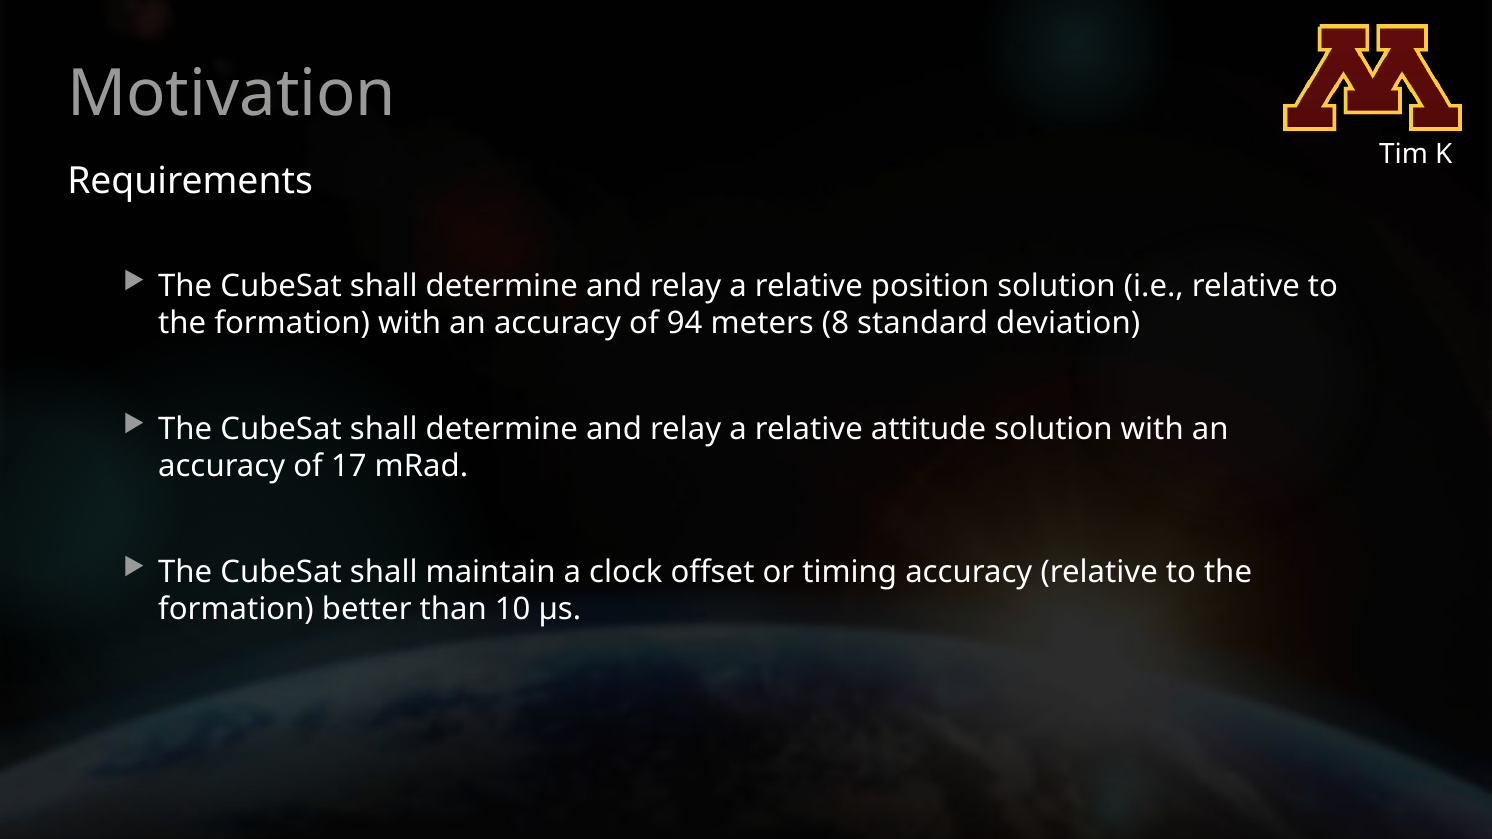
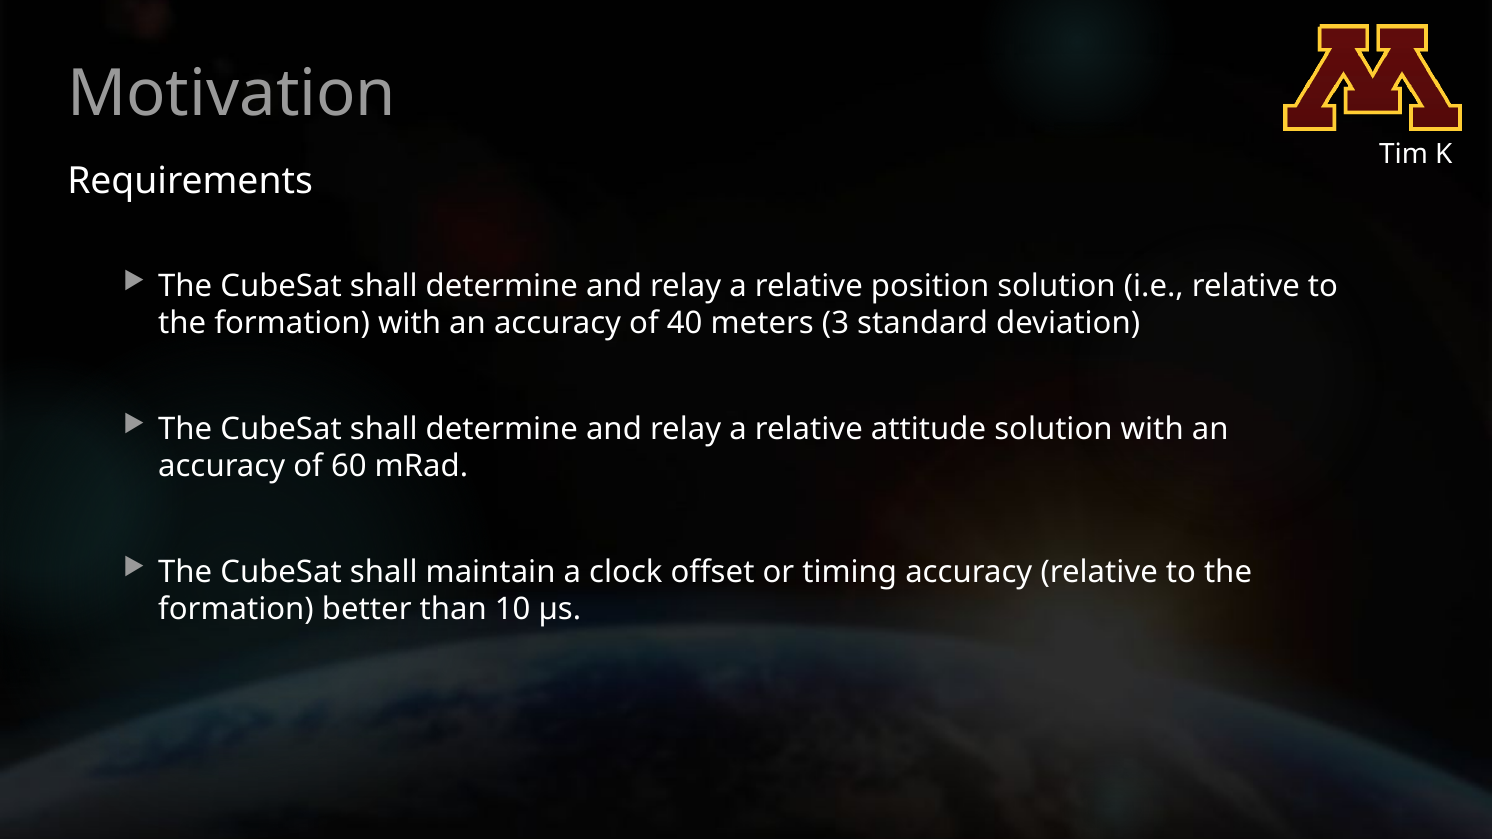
94: 94 -> 40
8: 8 -> 3
17: 17 -> 60
